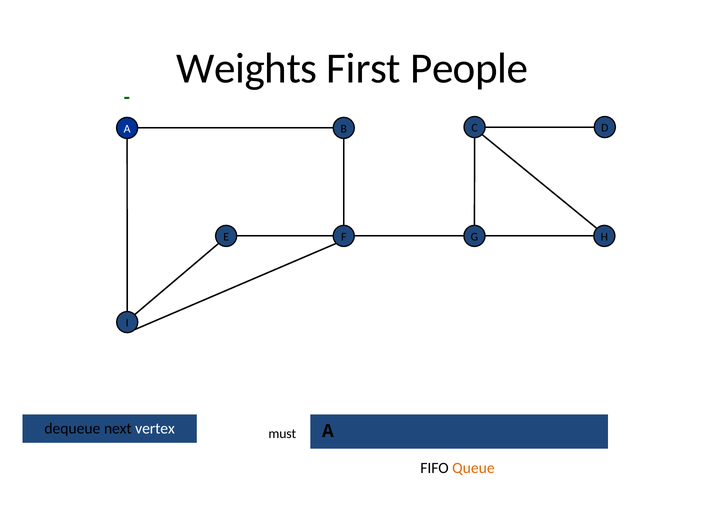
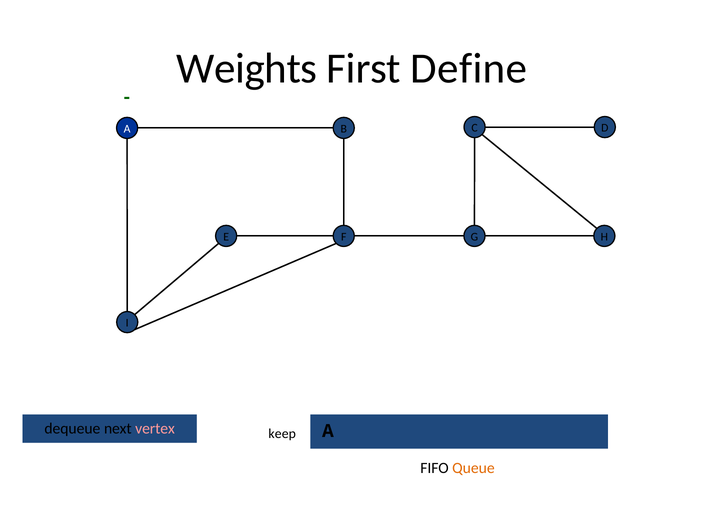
People: People -> Define
vertex colour: white -> pink
must: must -> keep
